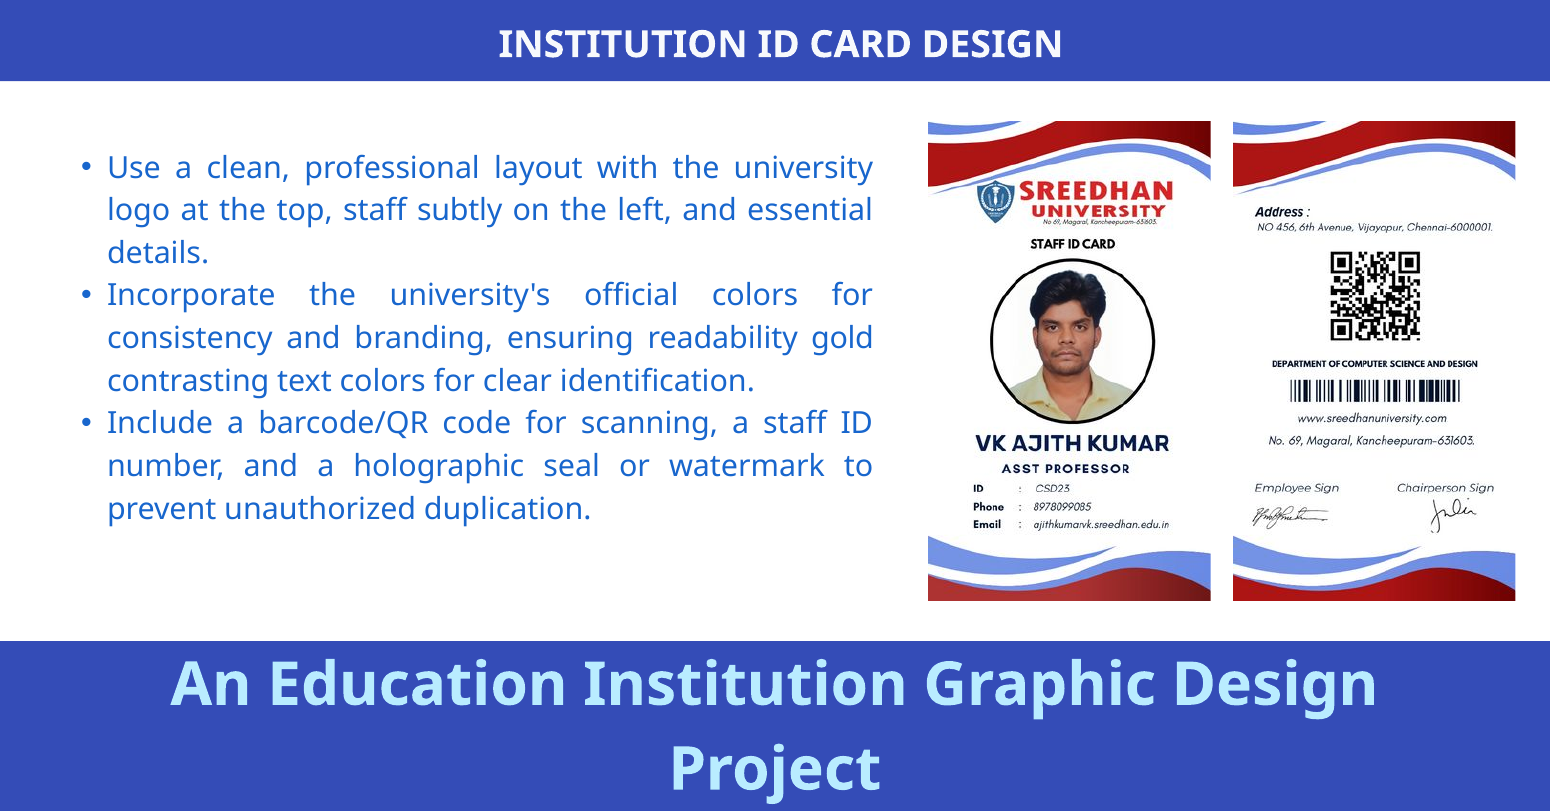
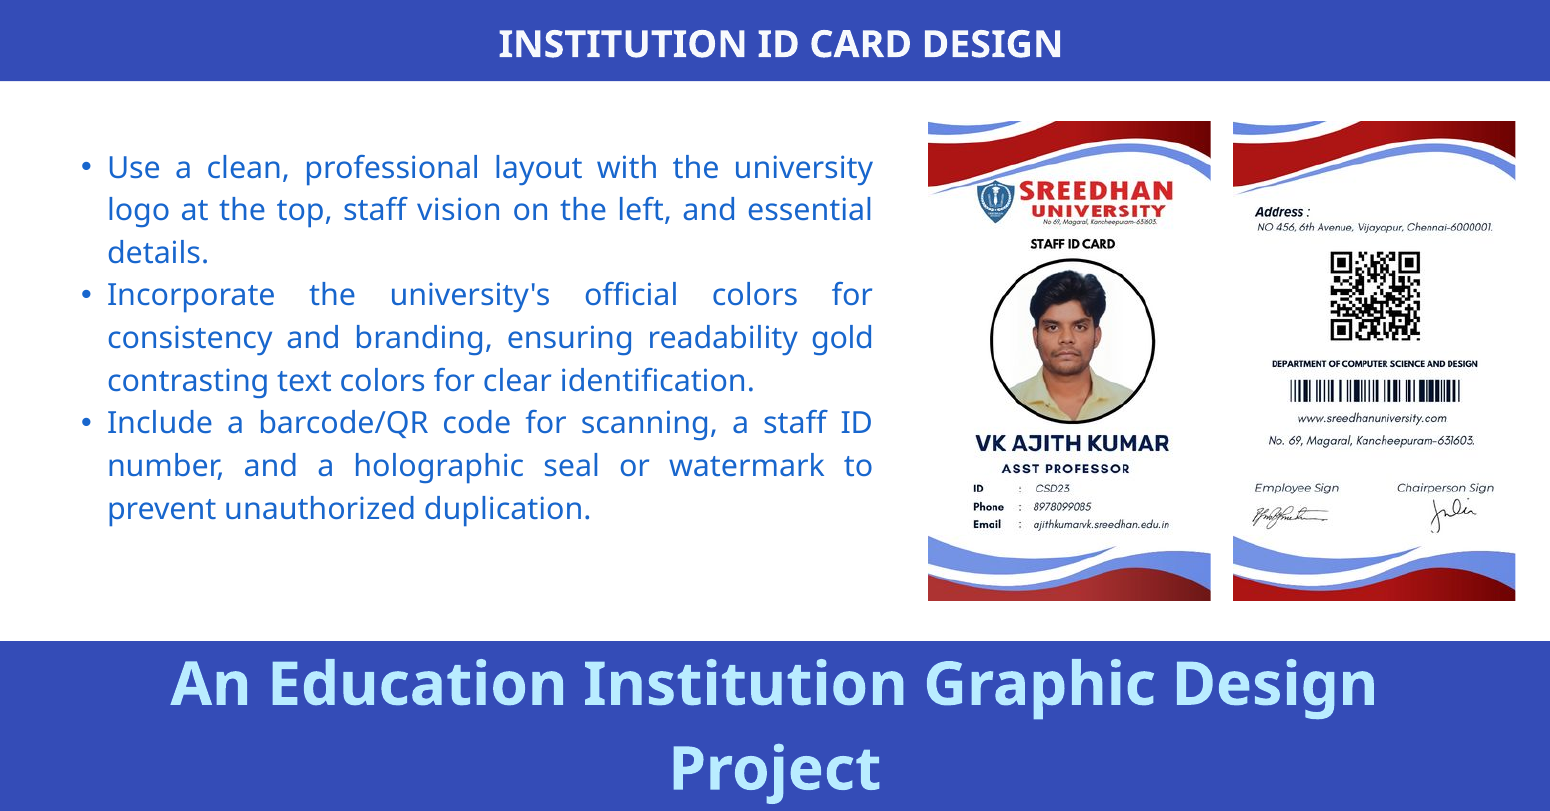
subtly: subtly -> vision
